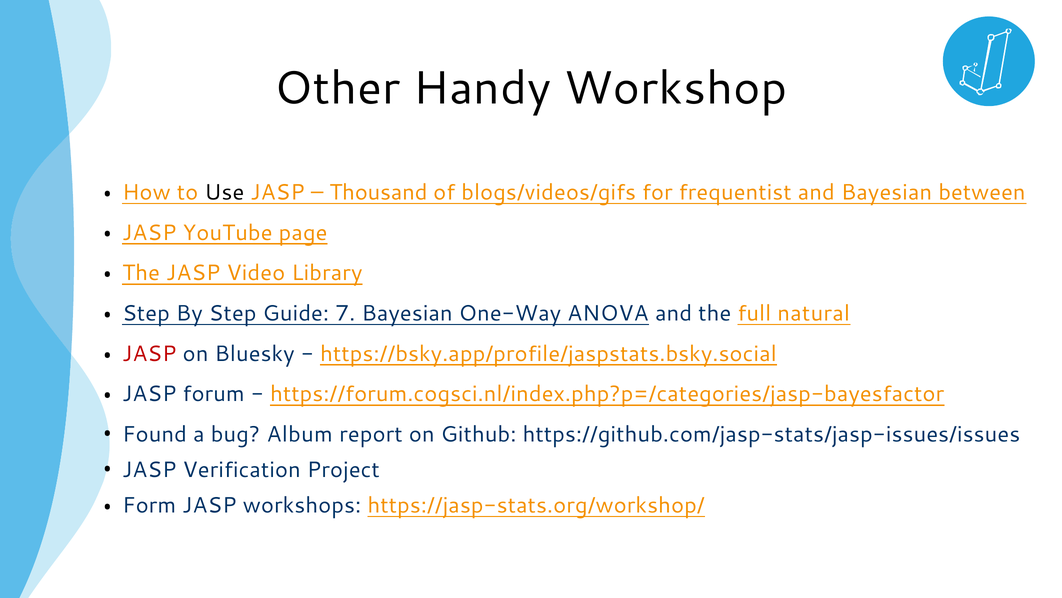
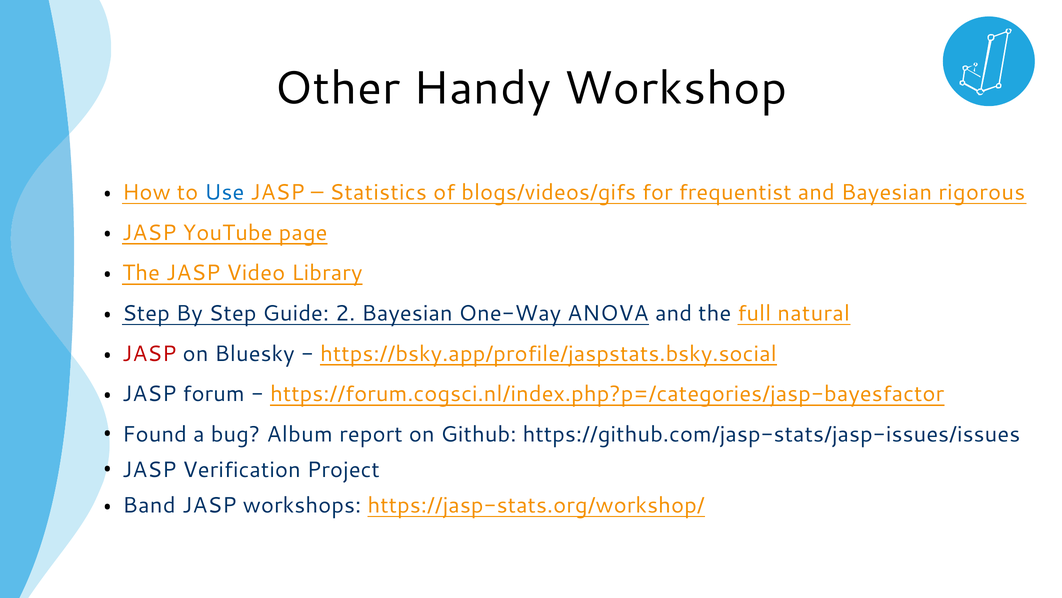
Use colour: black -> blue
Thousand: Thousand -> Statistics
between: between -> rigorous
7: 7 -> 2
Form: Form -> Band
